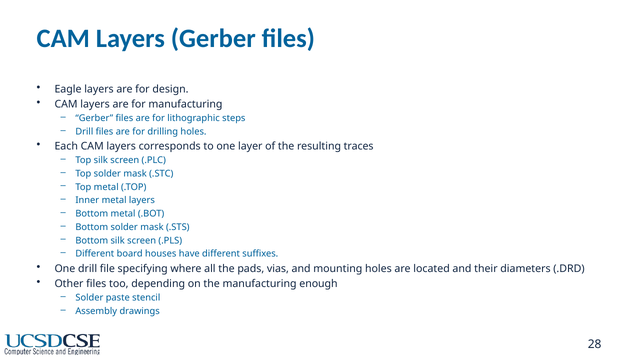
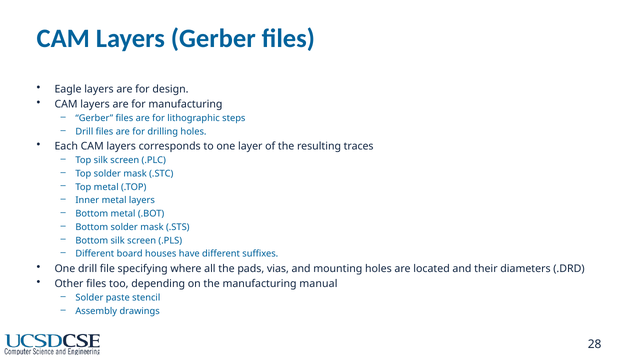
enough: enough -> manual
